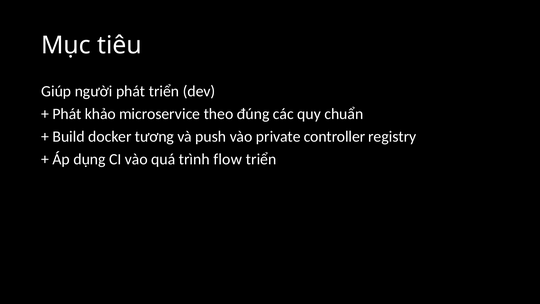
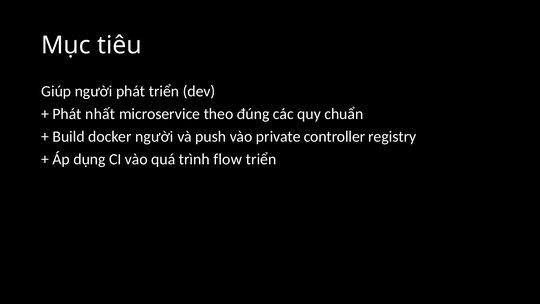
khảo: khảo -> nhất
docker tương: tương -> người
